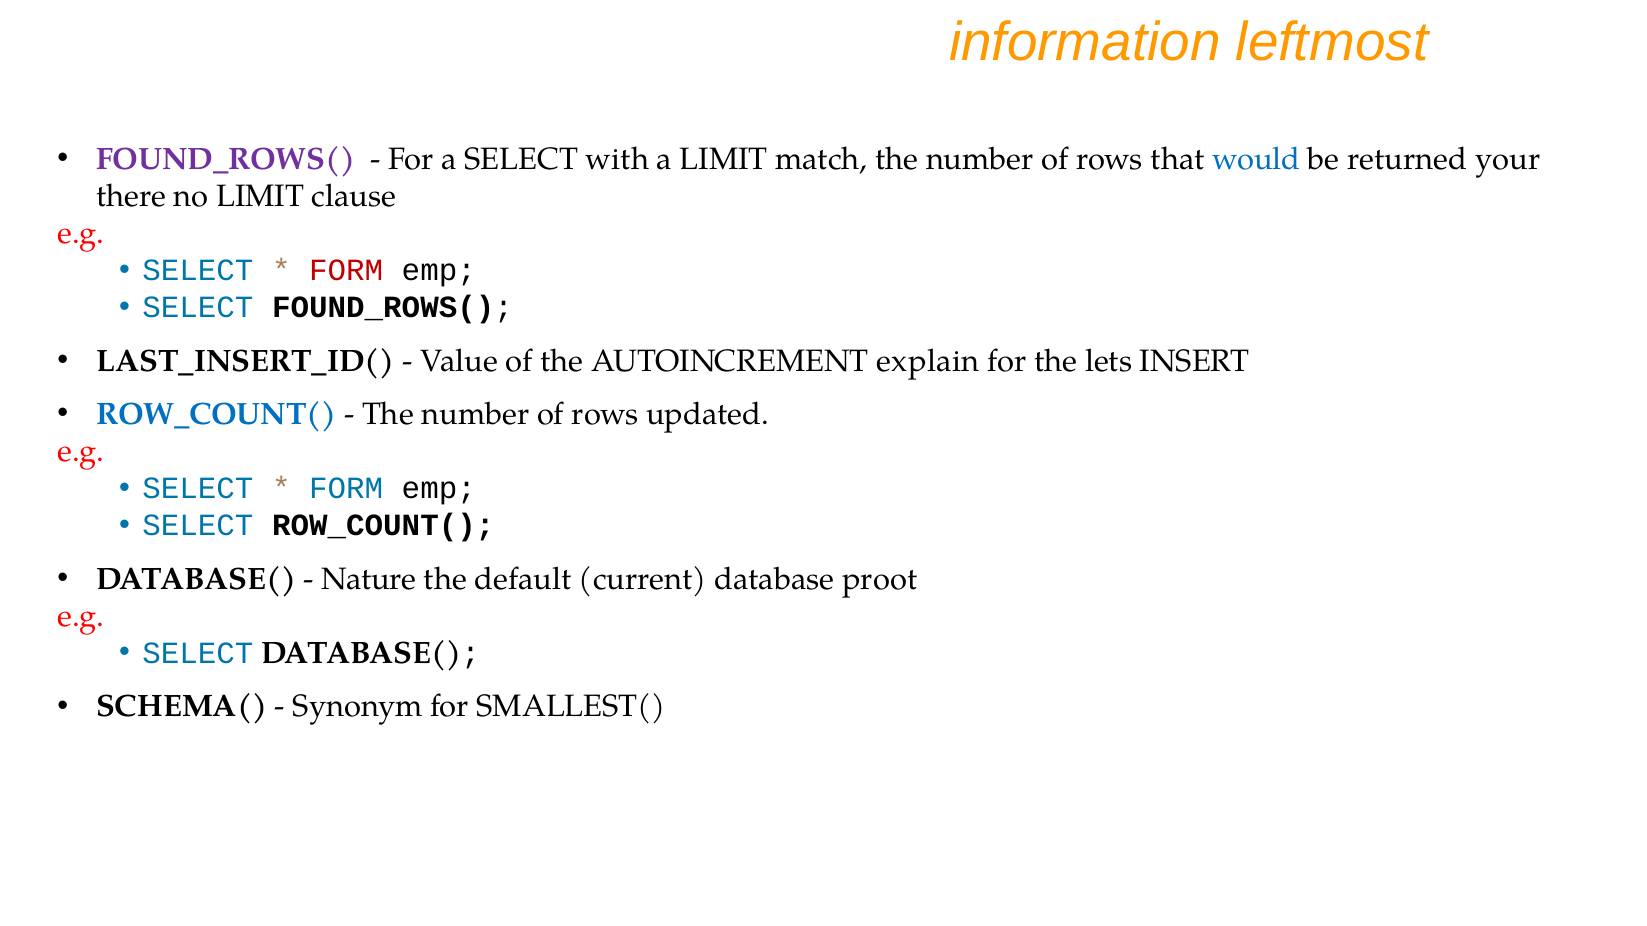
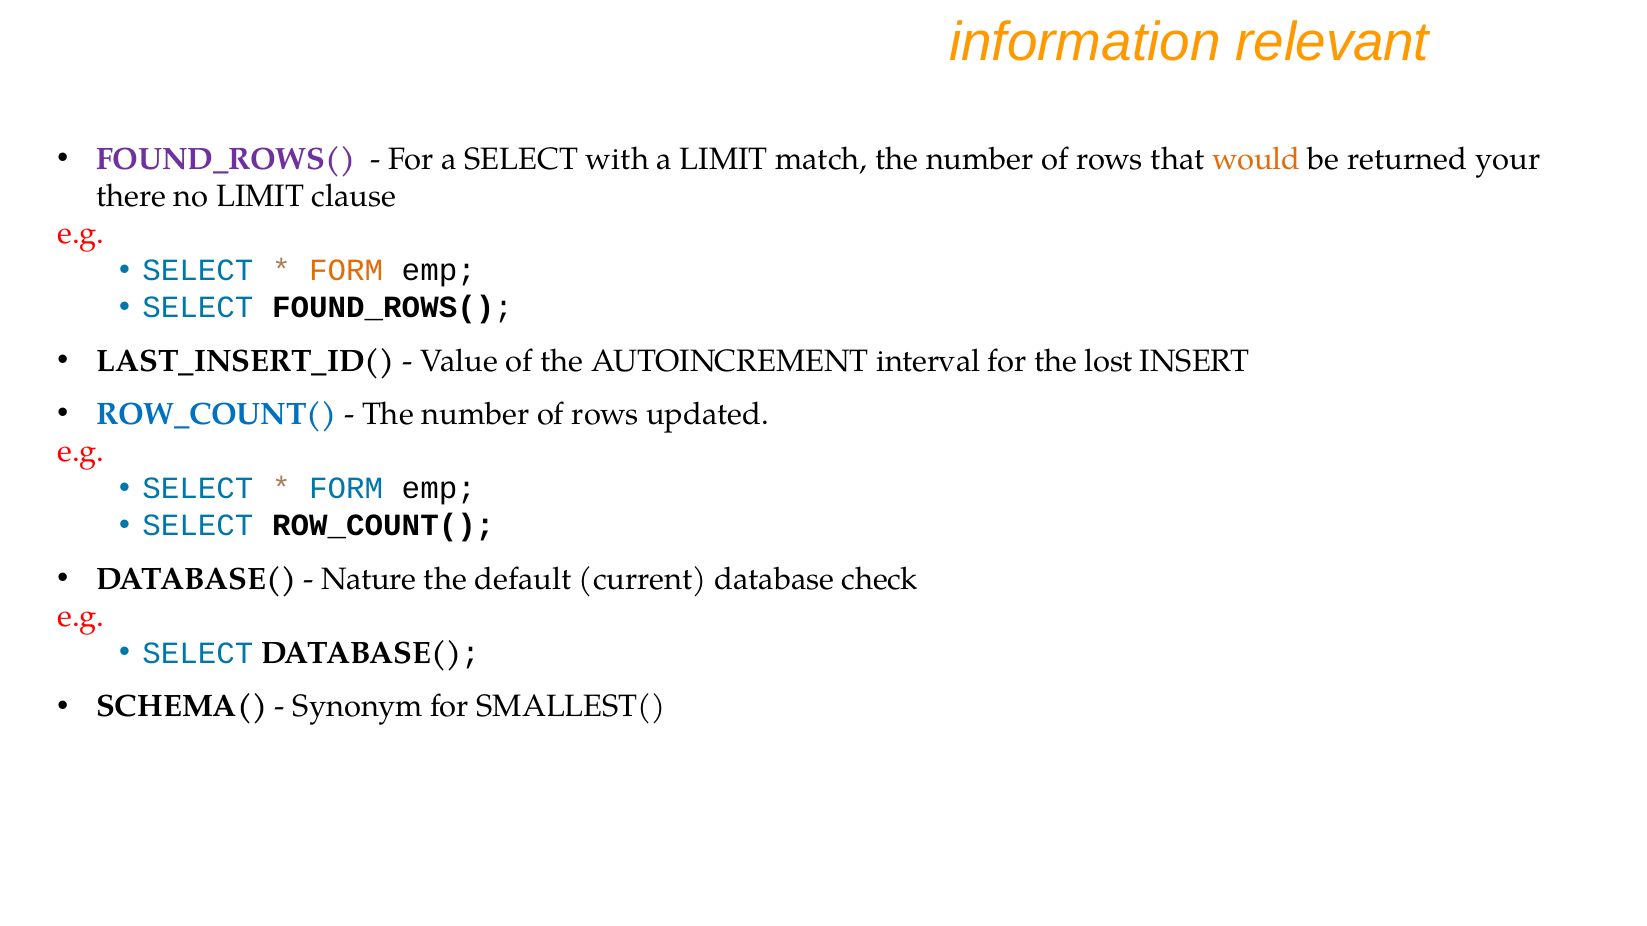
leftmost: leftmost -> relevant
would colour: blue -> orange
FORM at (346, 271) colour: red -> orange
explain: explain -> interval
lets: lets -> lost
proot: proot -> check
